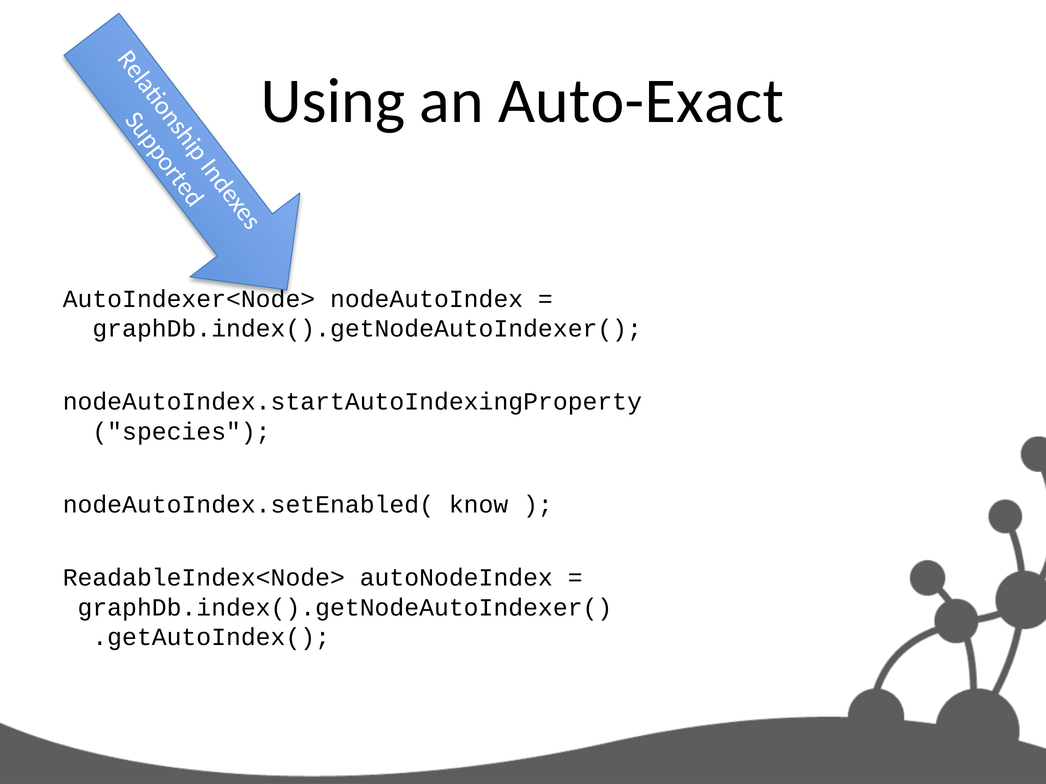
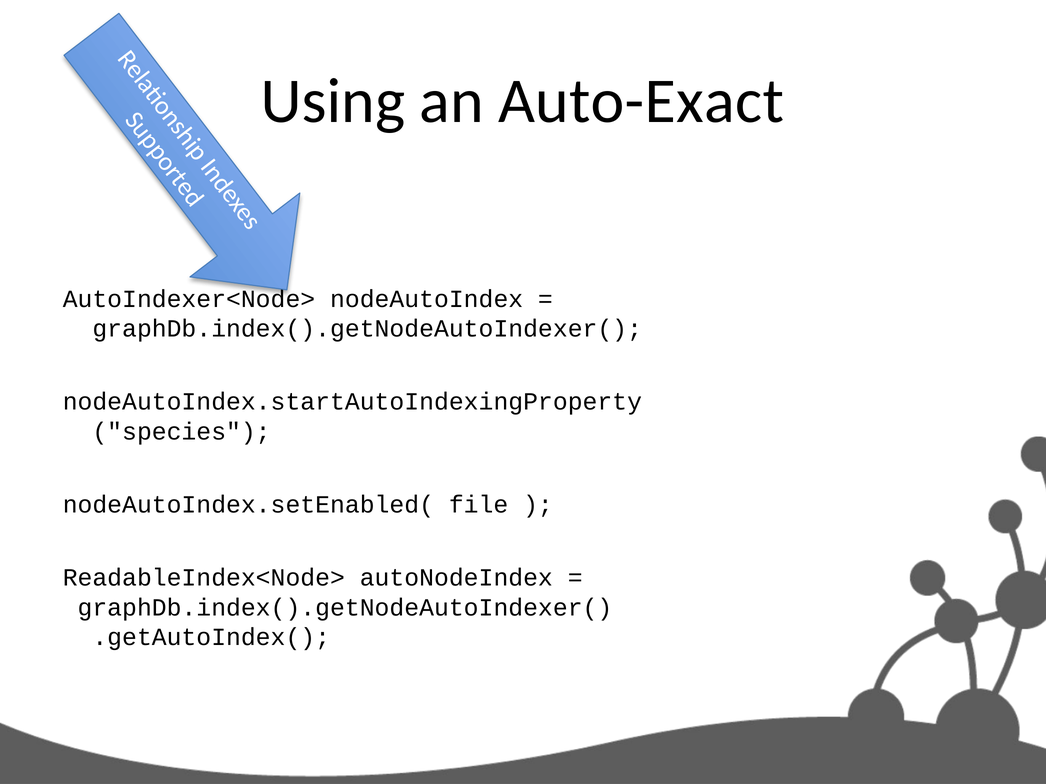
know: know -> file
